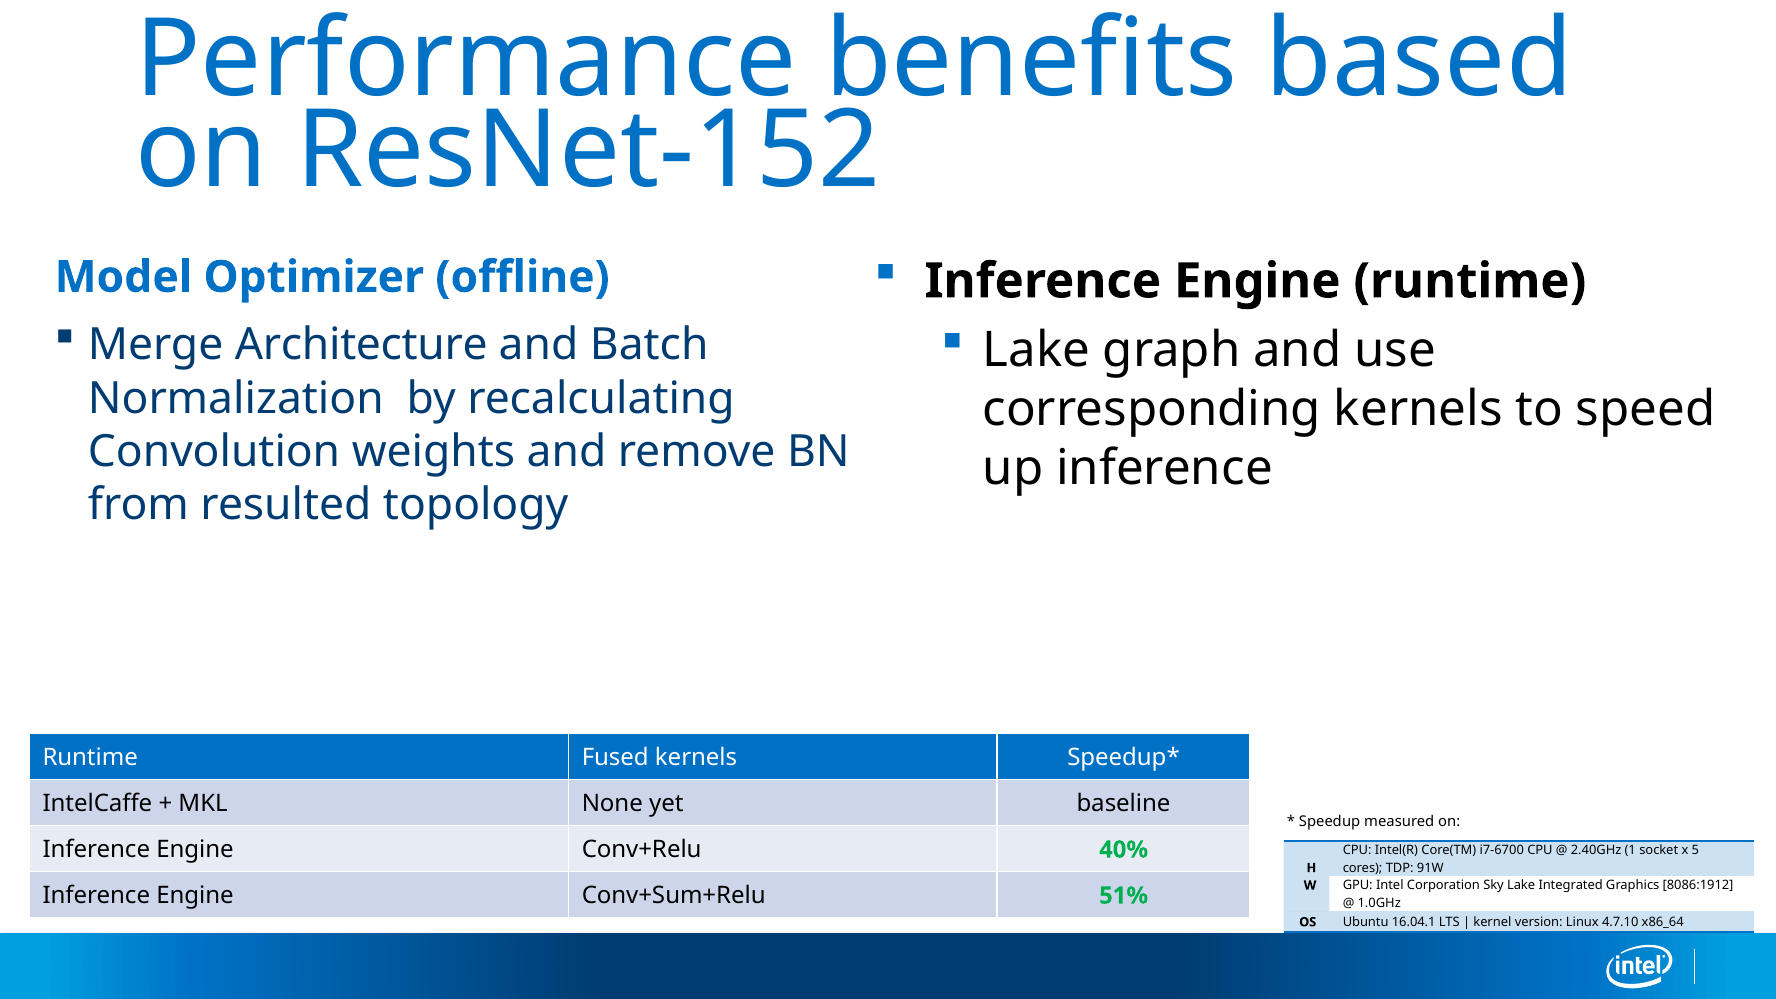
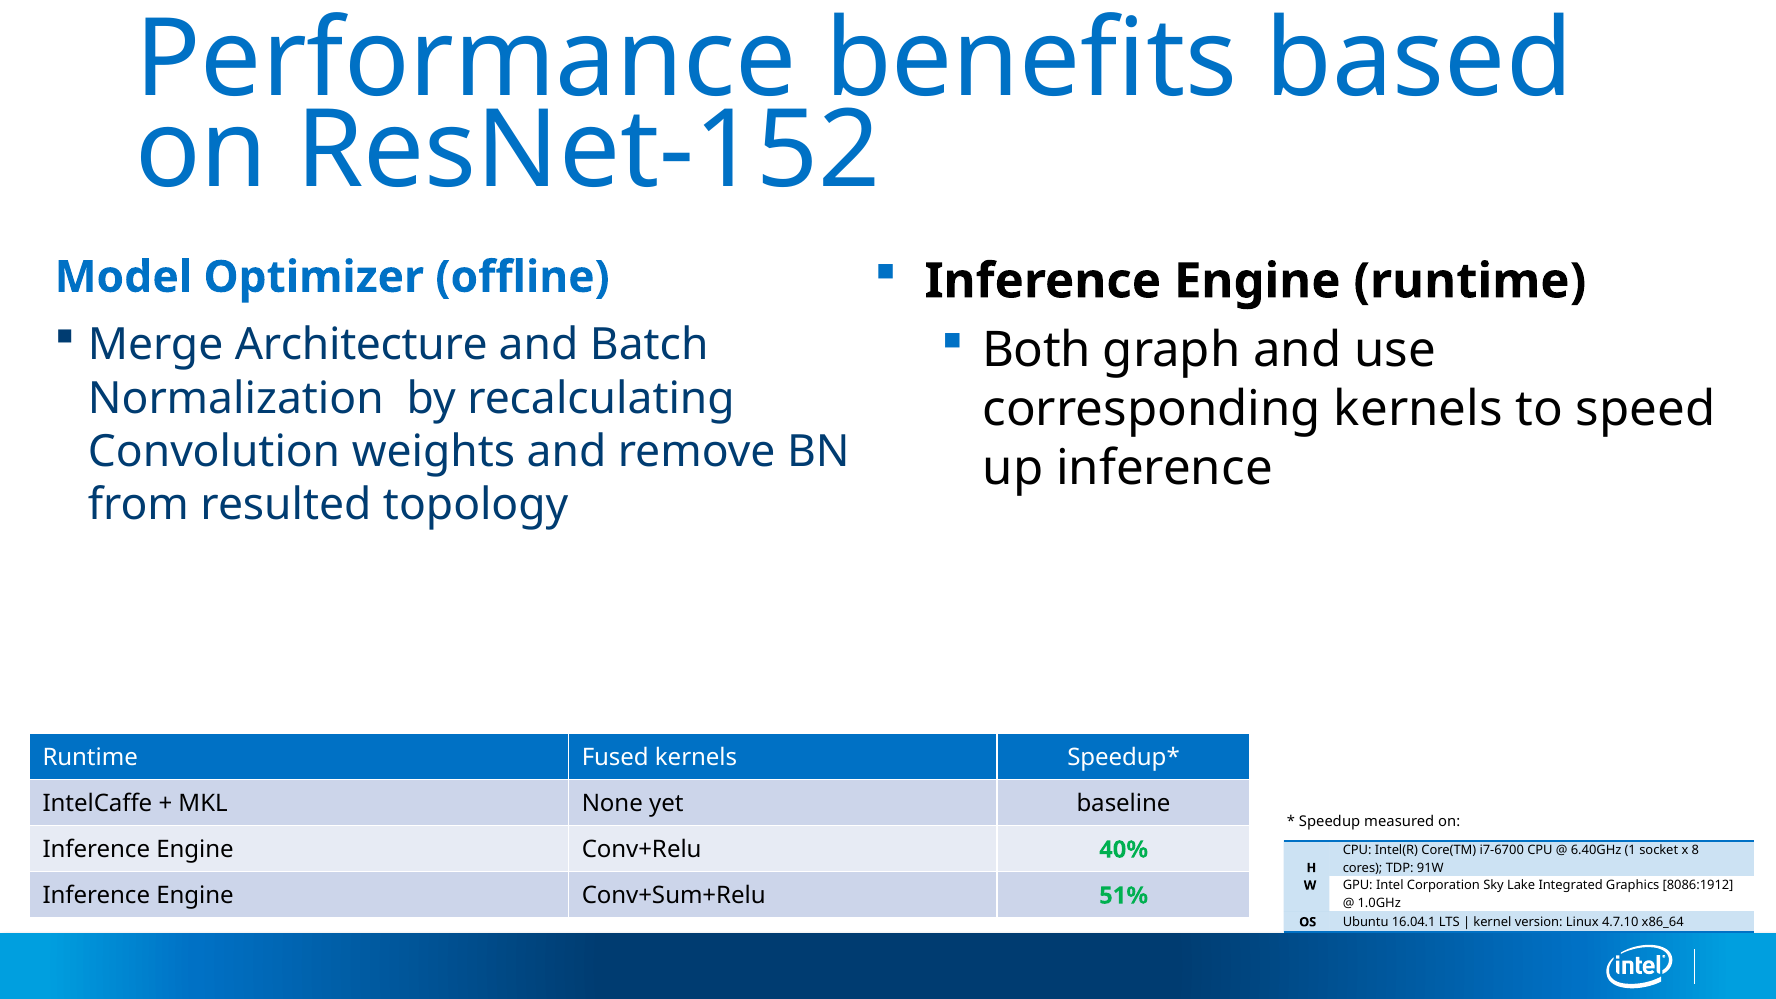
Lake at (1036, 350): Lake -> Both
2.40GHz: 2.40GHz -> 6.40GHz
5: 5 -> 8
